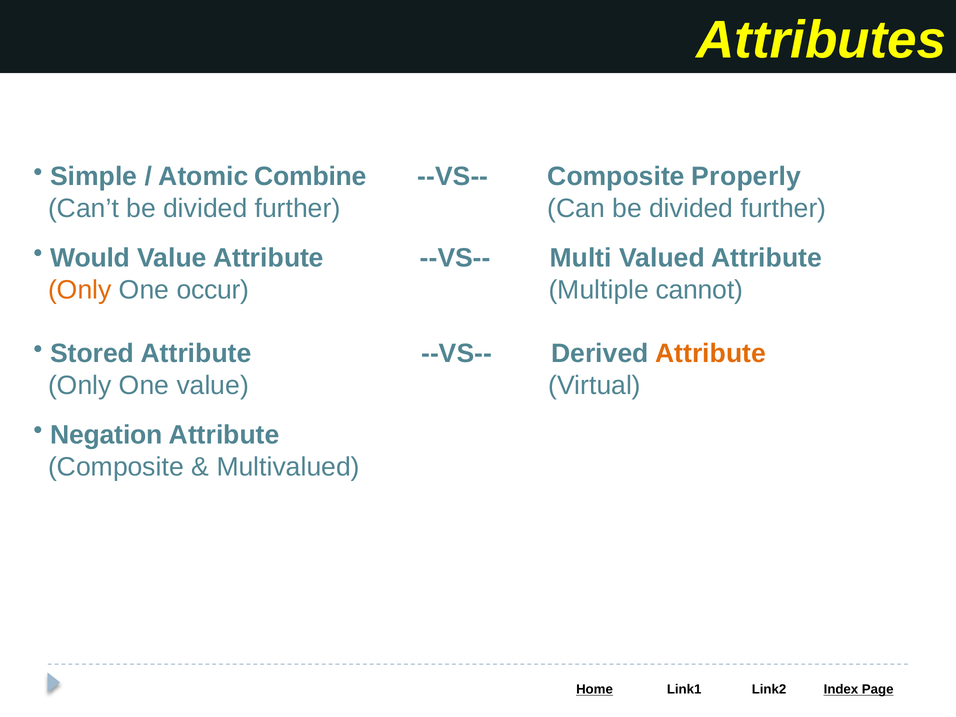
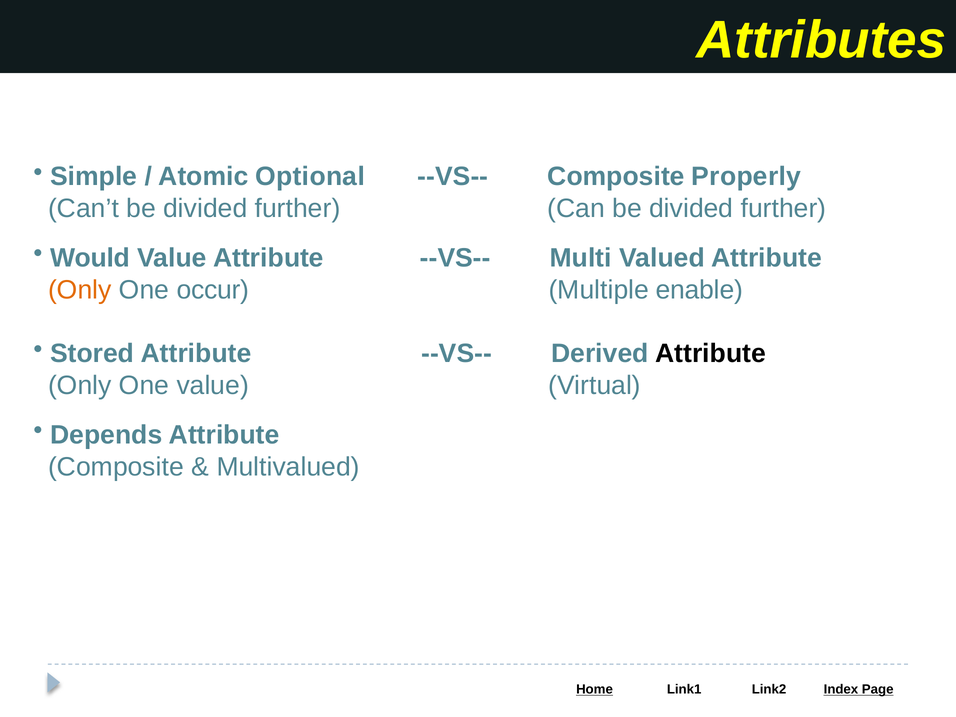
Combine: Combine -> Optional
cannot: cannot -> enable
Attribute at (711, 354) colour: orange -> black
Negation: Negation -> Depends
